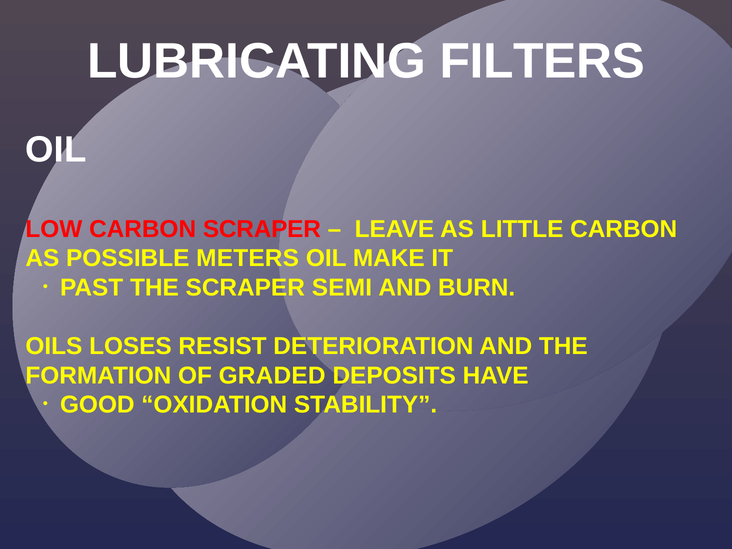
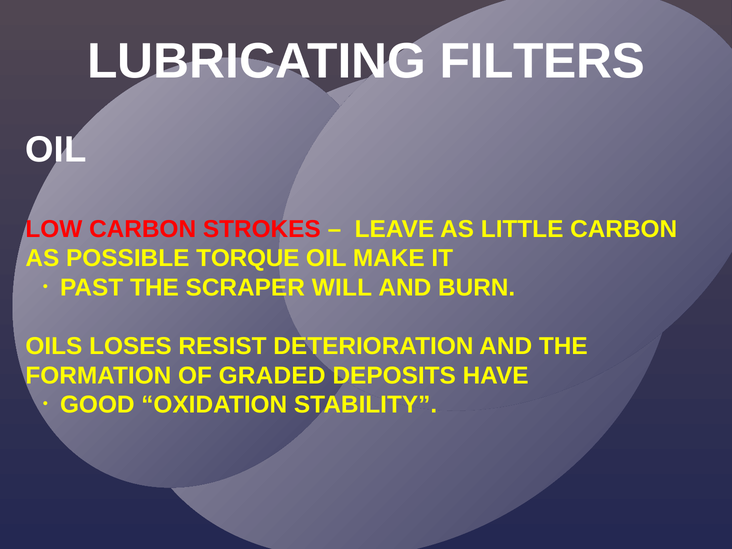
CARBON SCRAPER: SCRAPER -> STROKES
METERS: METERS -> TORQUE
SEMI: SEMI -> WILL
